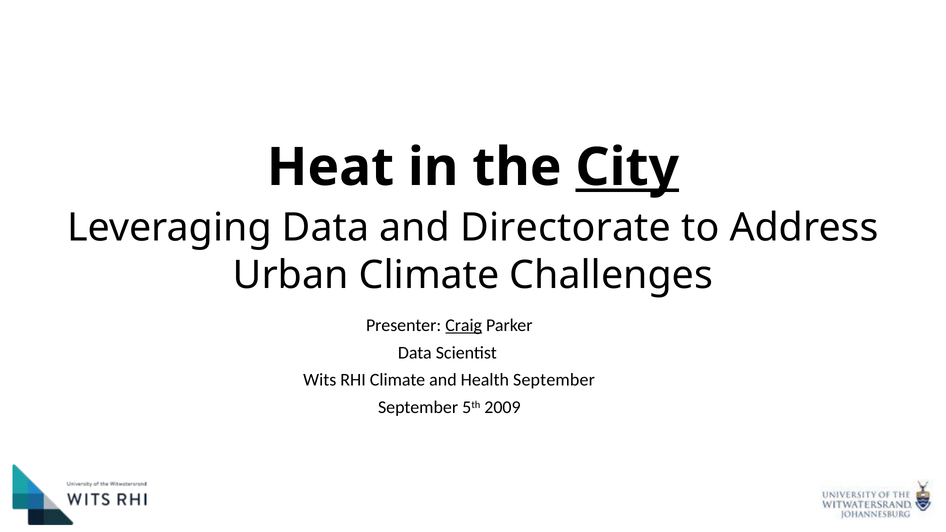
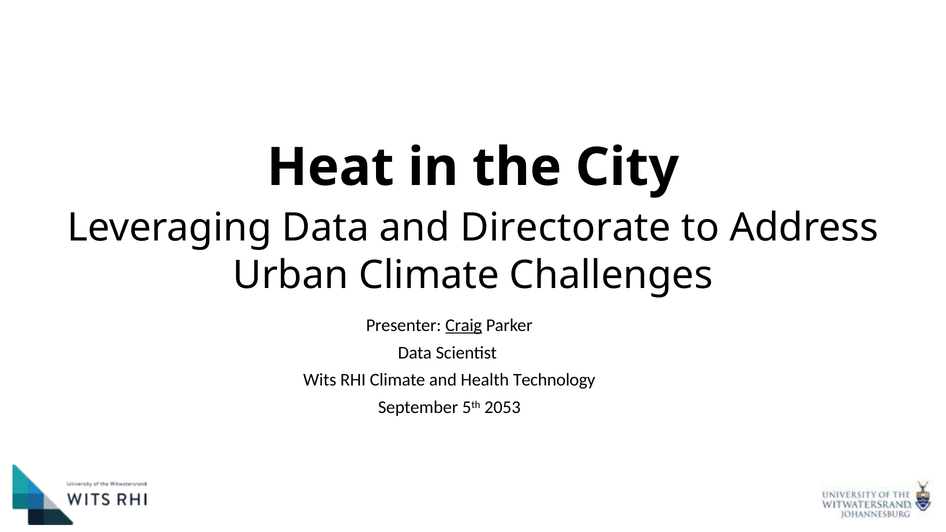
City underline: present -> none
Health September: September -> Technology
2009: 2009 -> 2053
